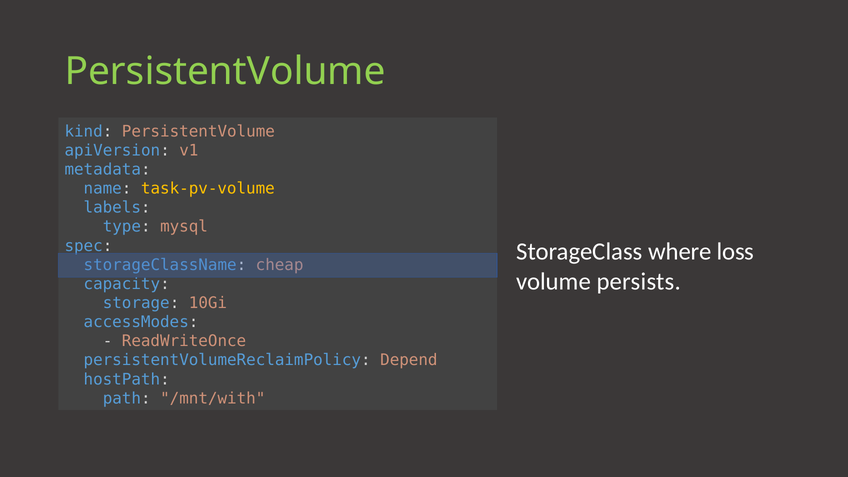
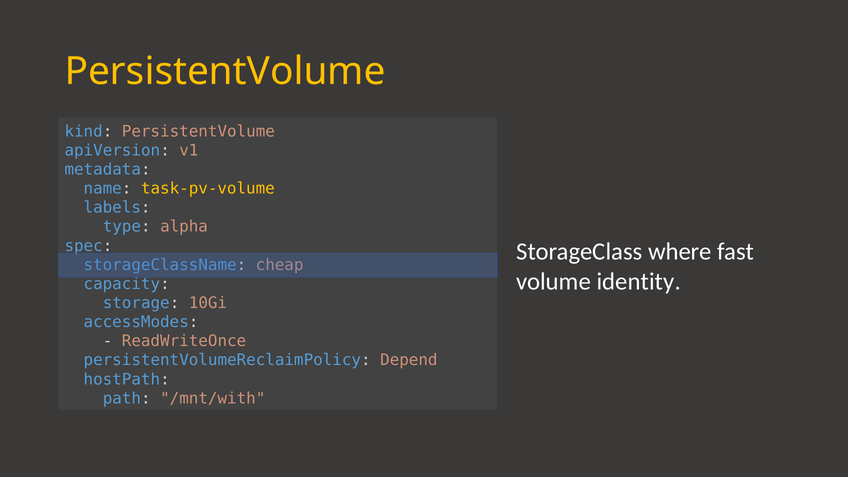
PersistentVolume at (225, 71) colour: light green -> yellow
mysql: mysql -> alpha
loss: loss -> fast
persists: persists -> identity
